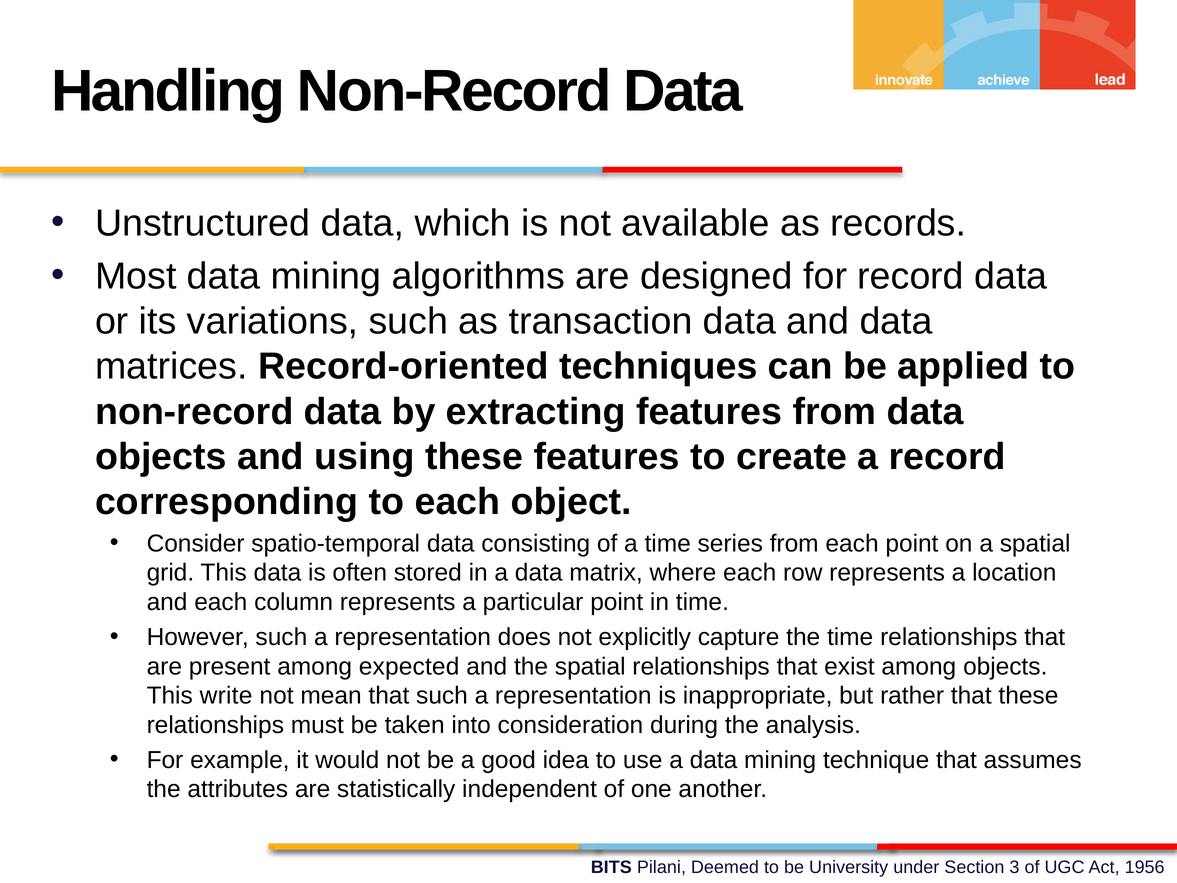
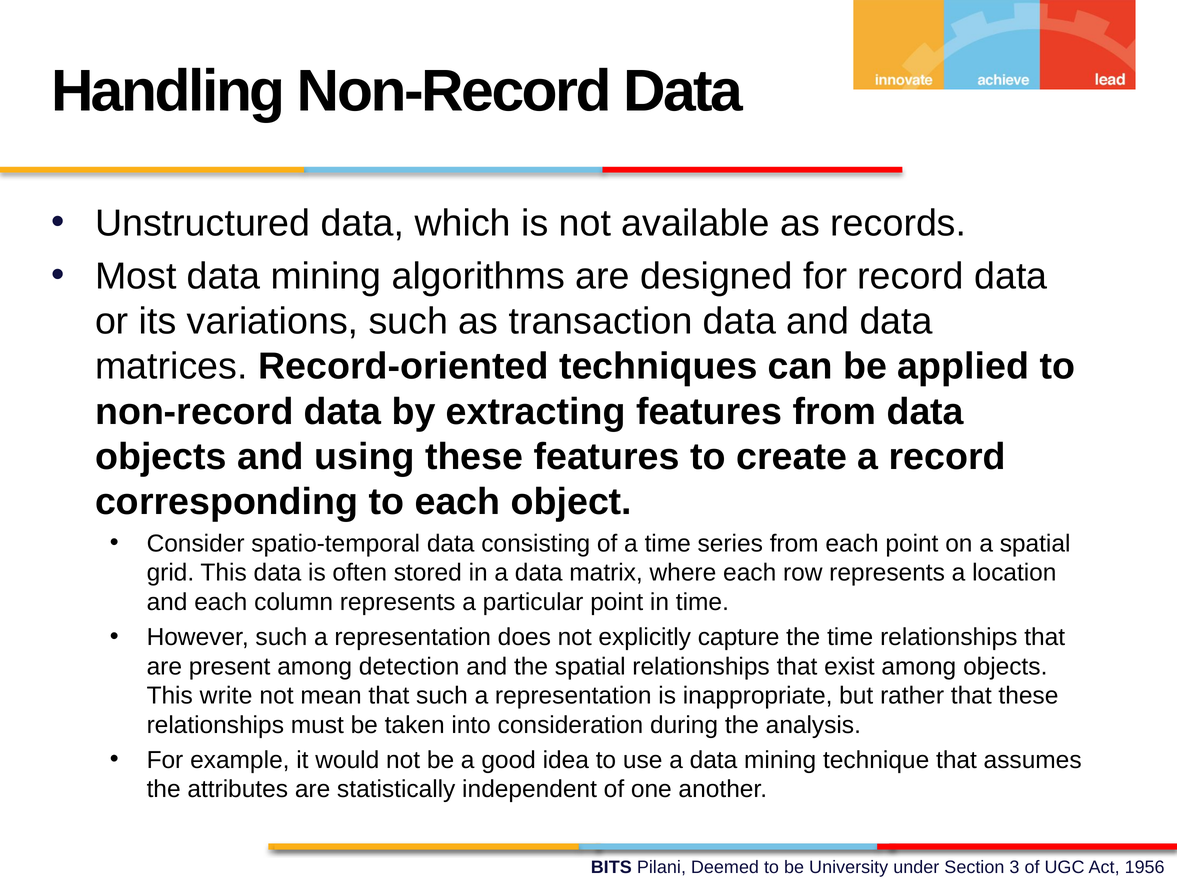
expected: expected -> detection
